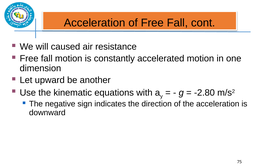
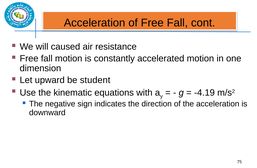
another: another -> student
-2.80: -2.80 -> -4.19
